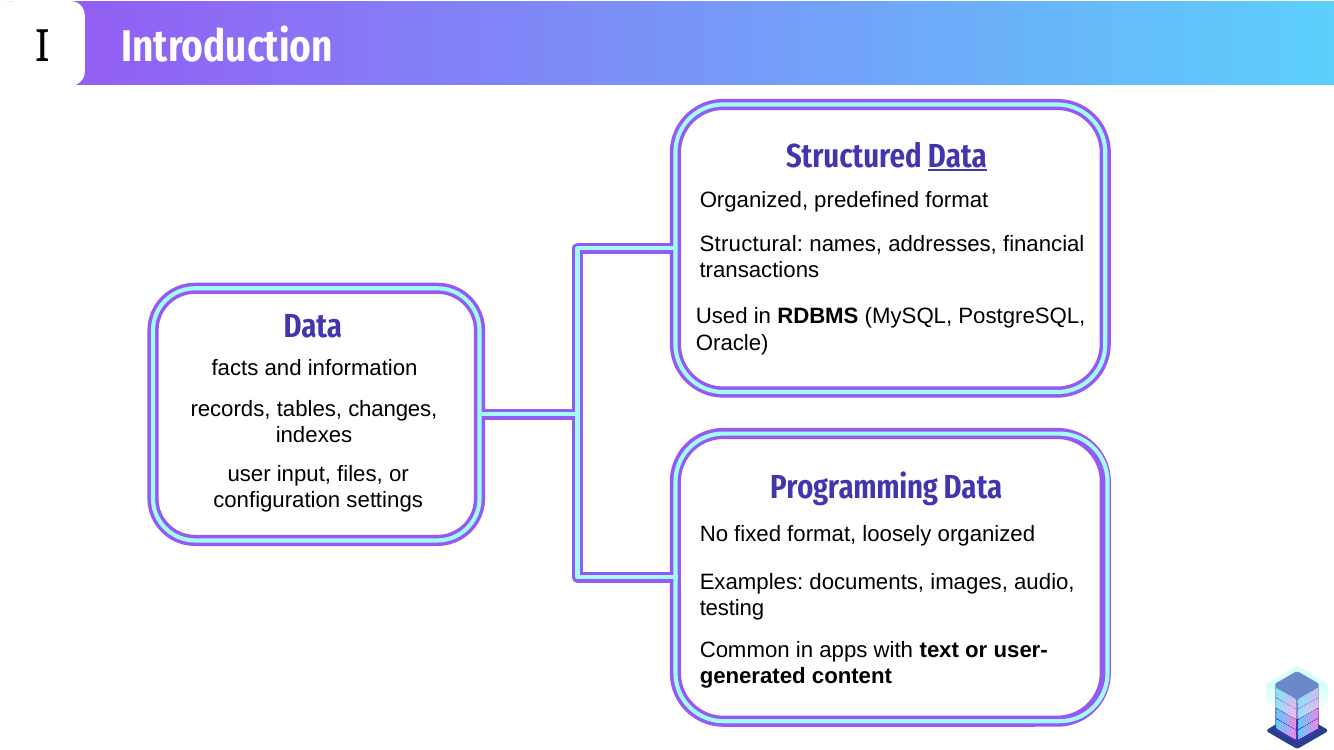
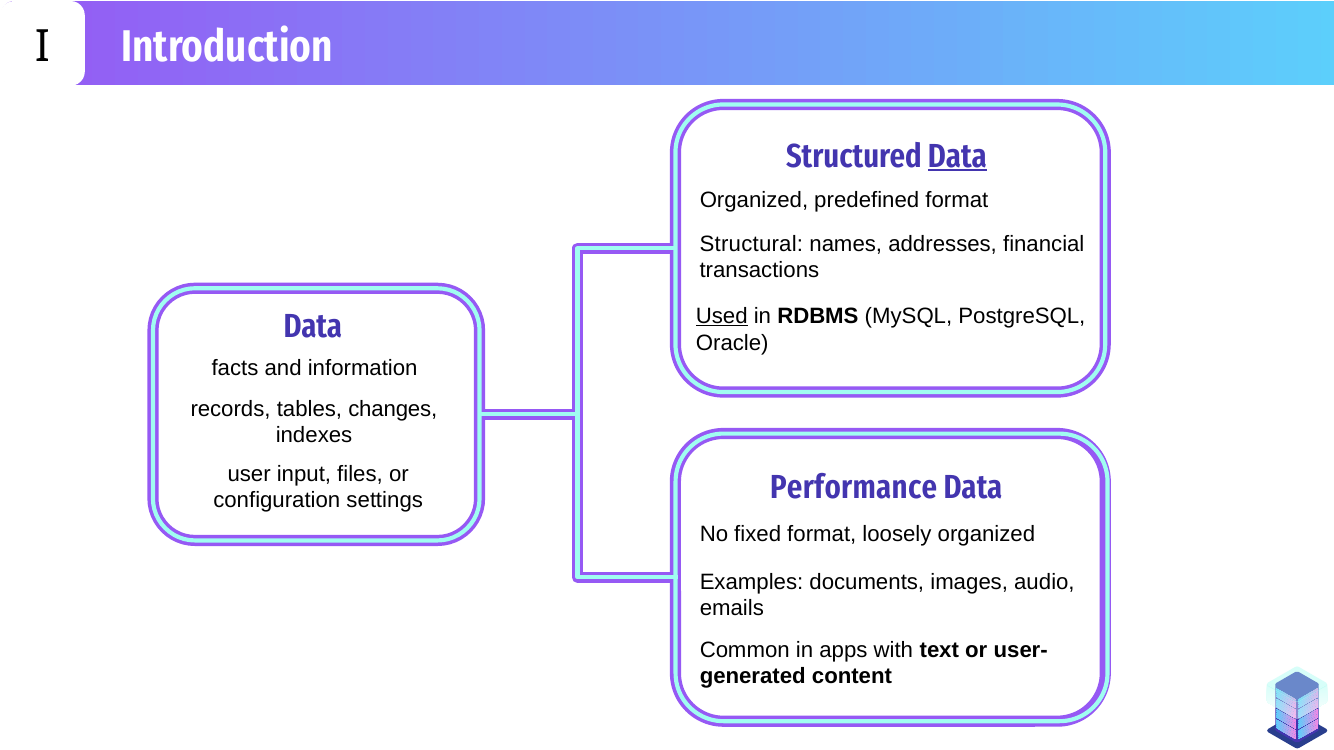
Used underline: none -> present
Programming: Programming -> Performance
testing: testing -> emails
